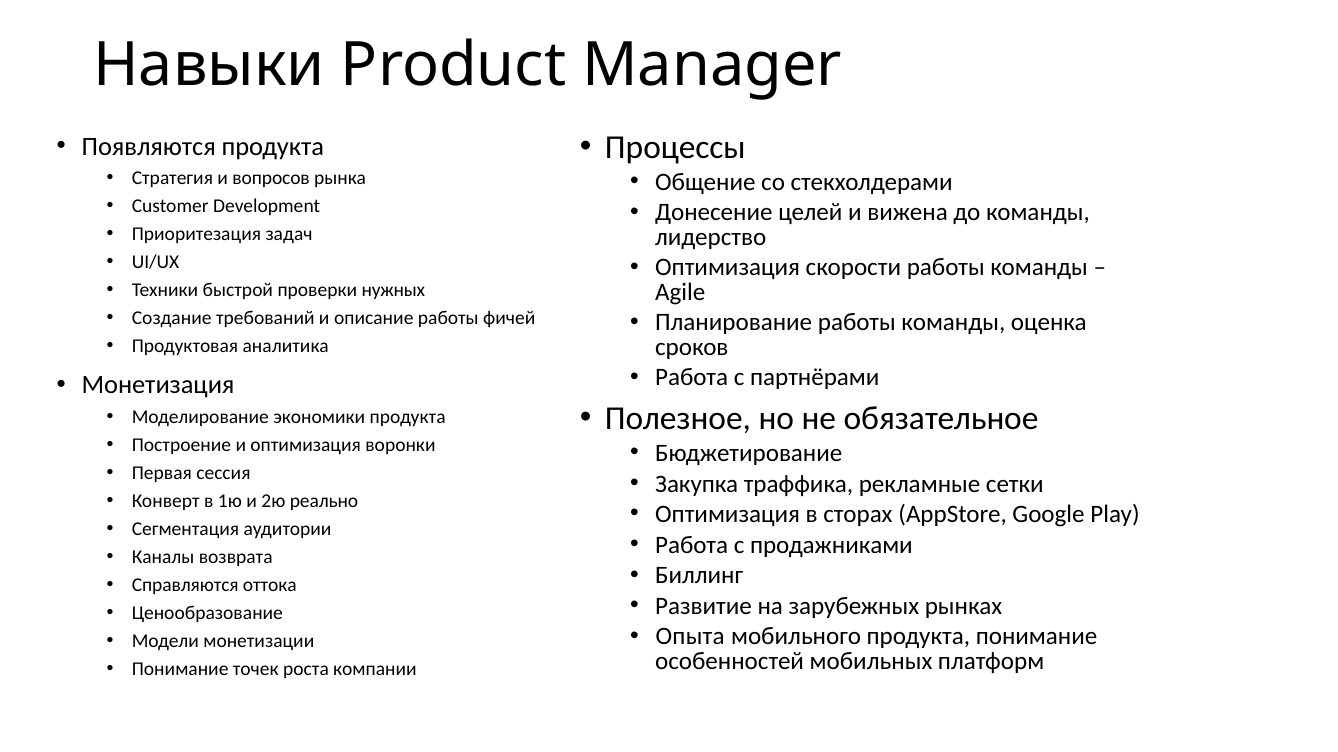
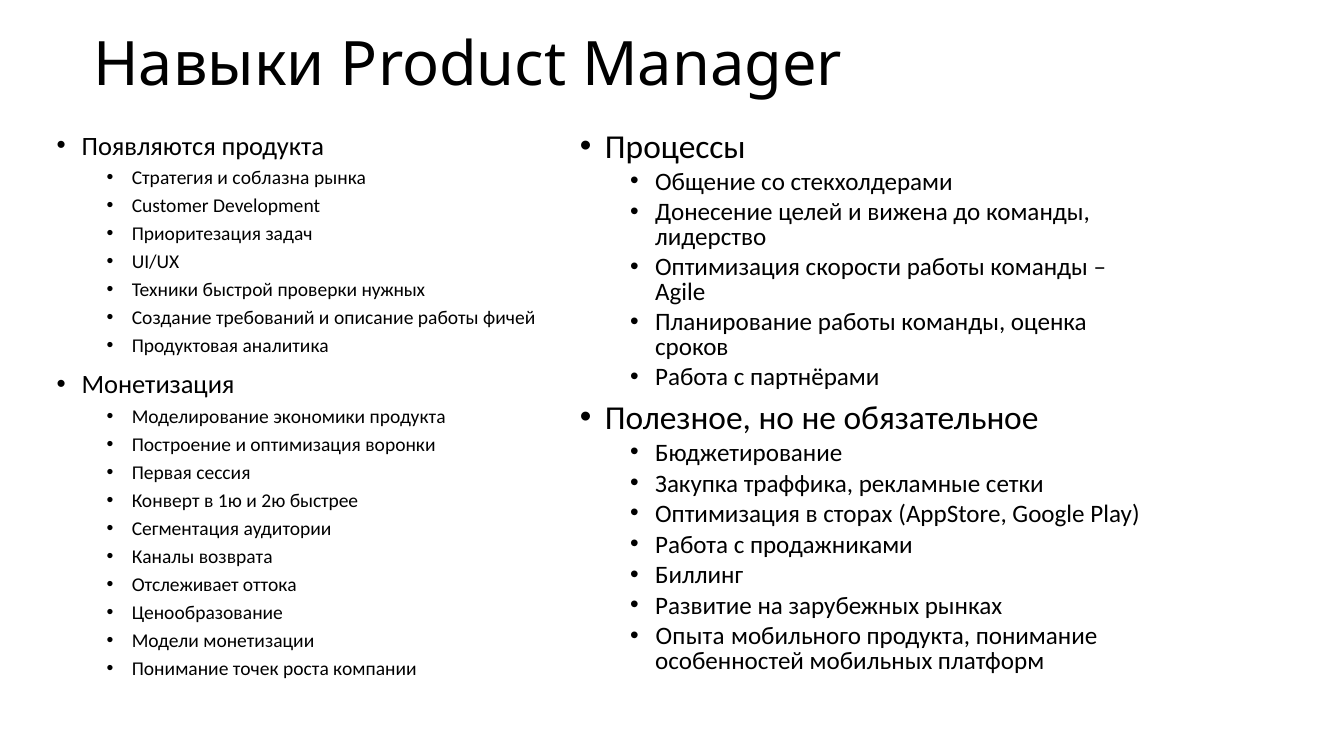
вопросов: вопросов -> соблазна
реально: реально -> быстрее
Справляются: Справляются -> Отслеживает
